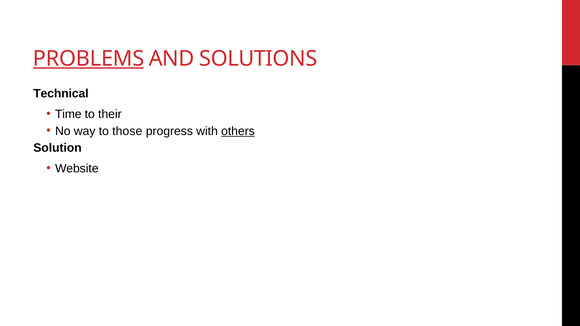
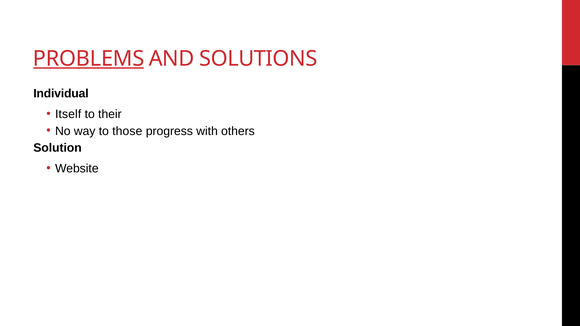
Technical: Technical -> Individual
Time: Time -> Itself
others underline: present -> none
